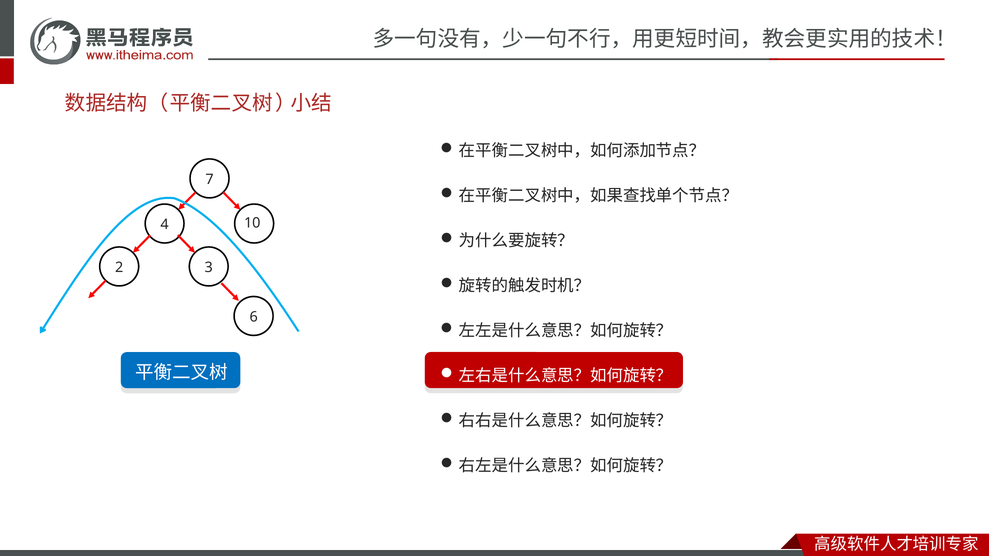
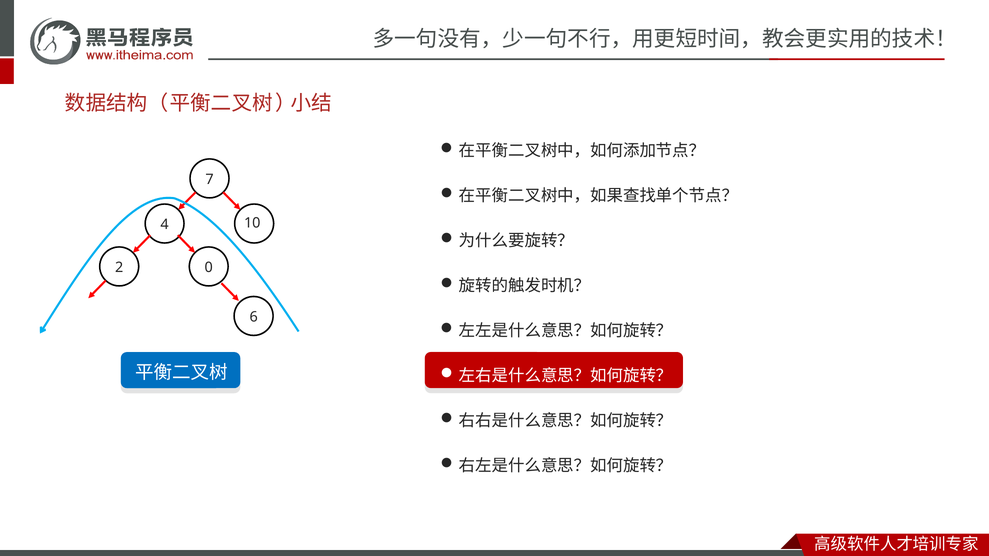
3: 3 -> 0
